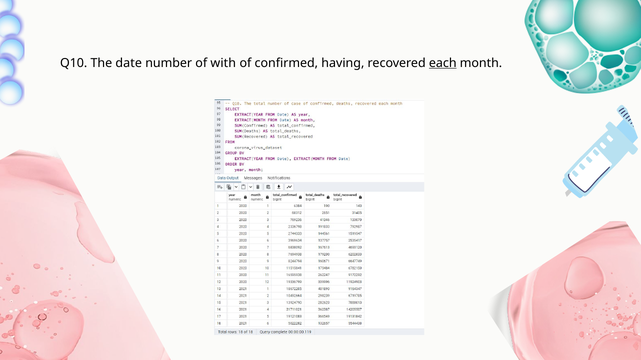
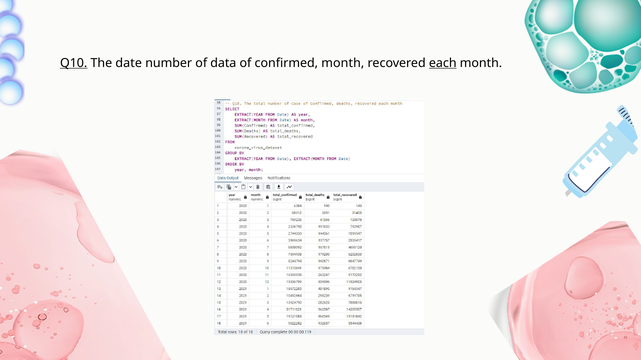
Q10 underline: none -> present
with: with -> data
confirmed having: having -> month
